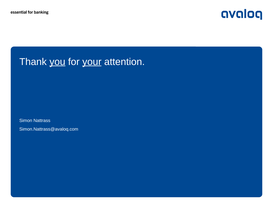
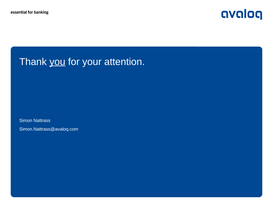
your underline: present -> none
